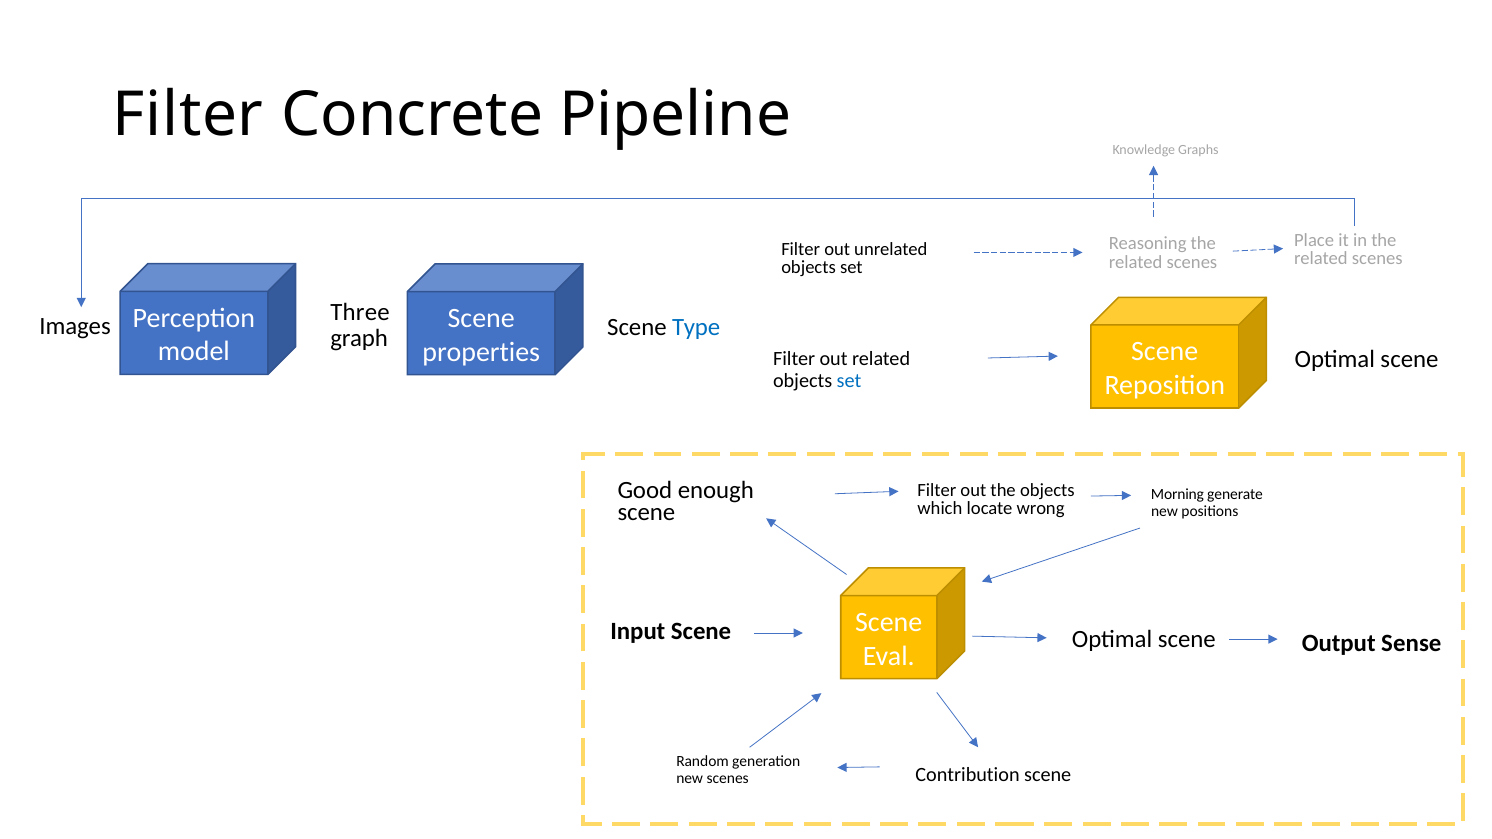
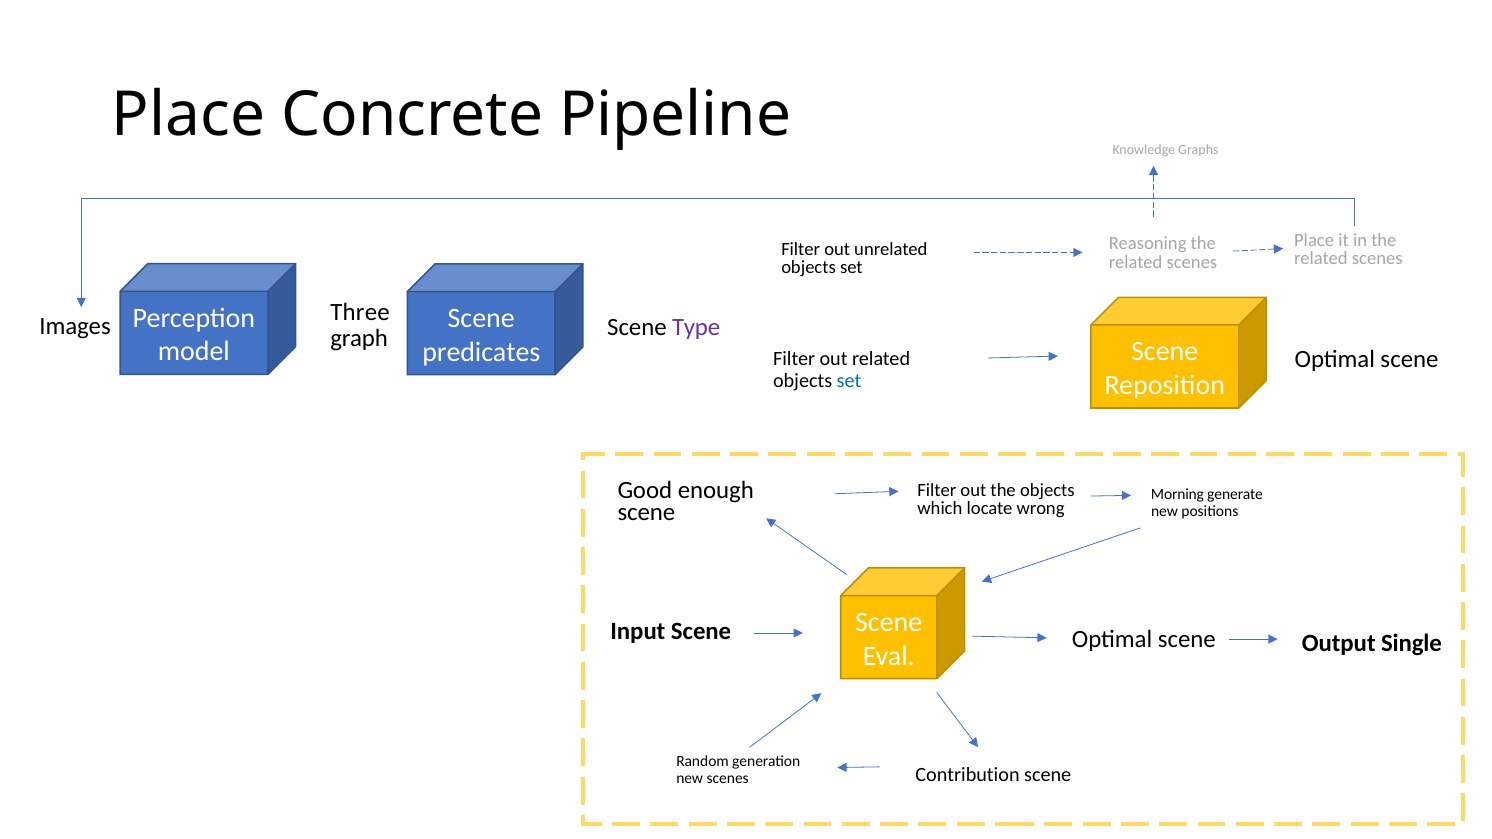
Filter at (188, 115): Filter -> Place
Type colour: blue -> purple
properties: properties -> predicates
Sense: Sense -> Single
